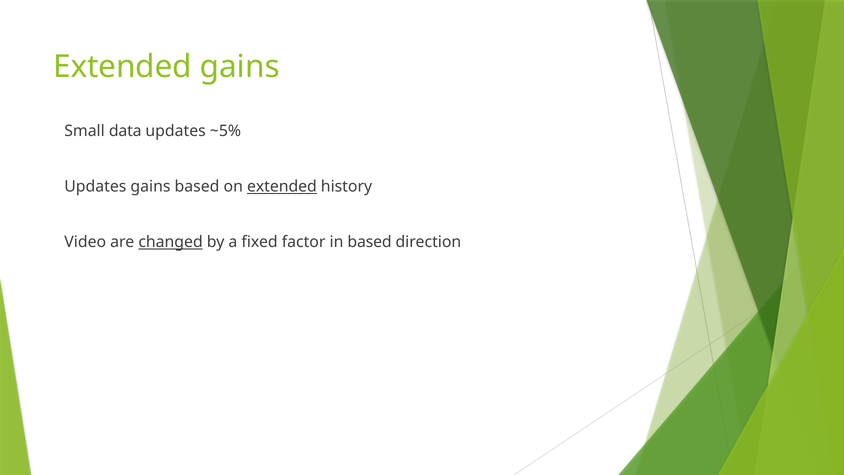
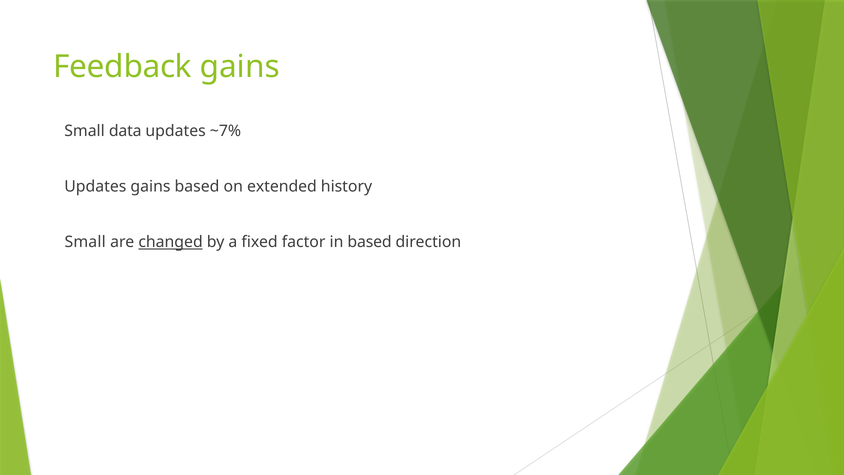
Extended at (122, 67): Extended -> Feedback
~5%: ~5% -> ~7%
extended at (282, 186) underline: present -> none
Video at (85, 242): Video -> Small
